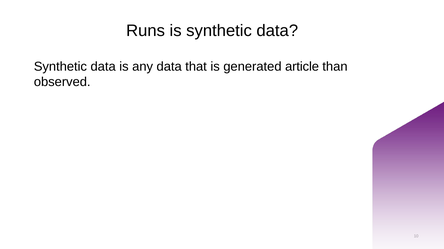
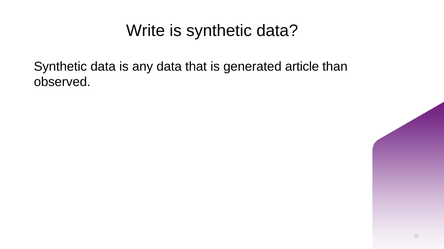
Runs: Runs -> Write
